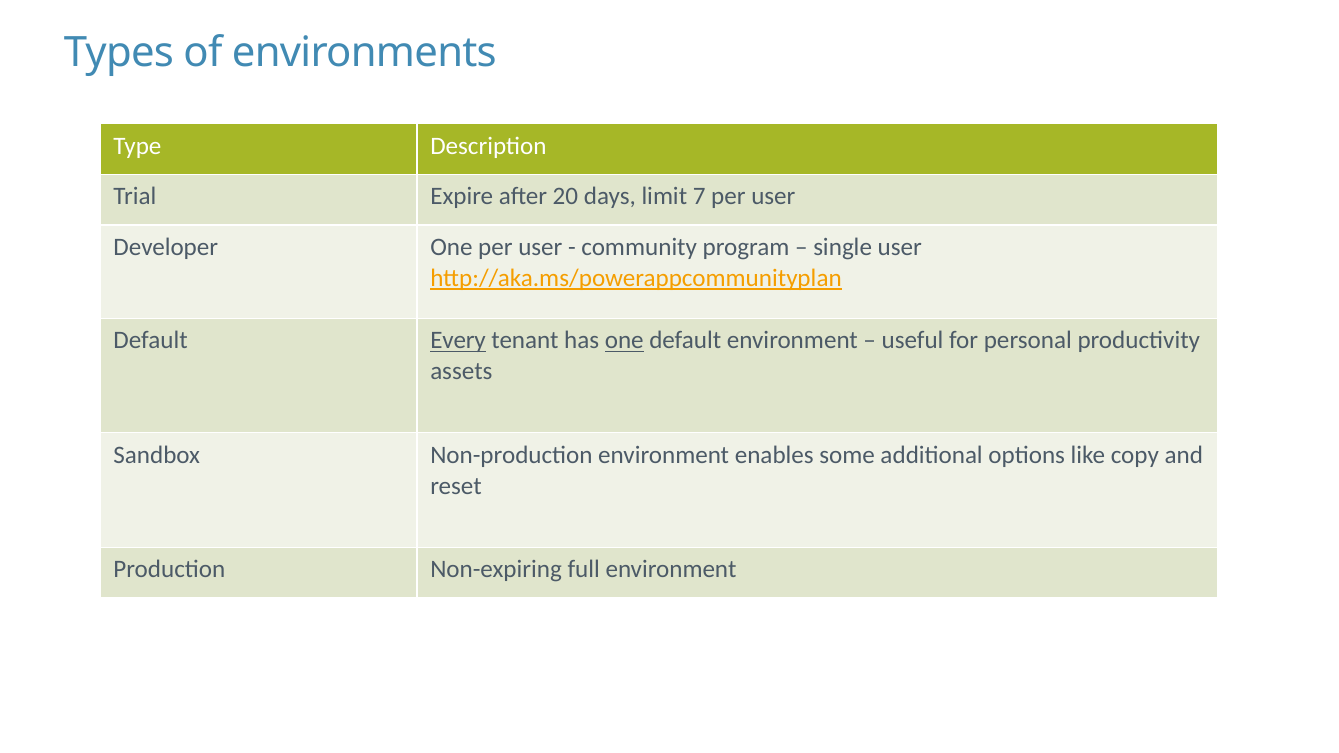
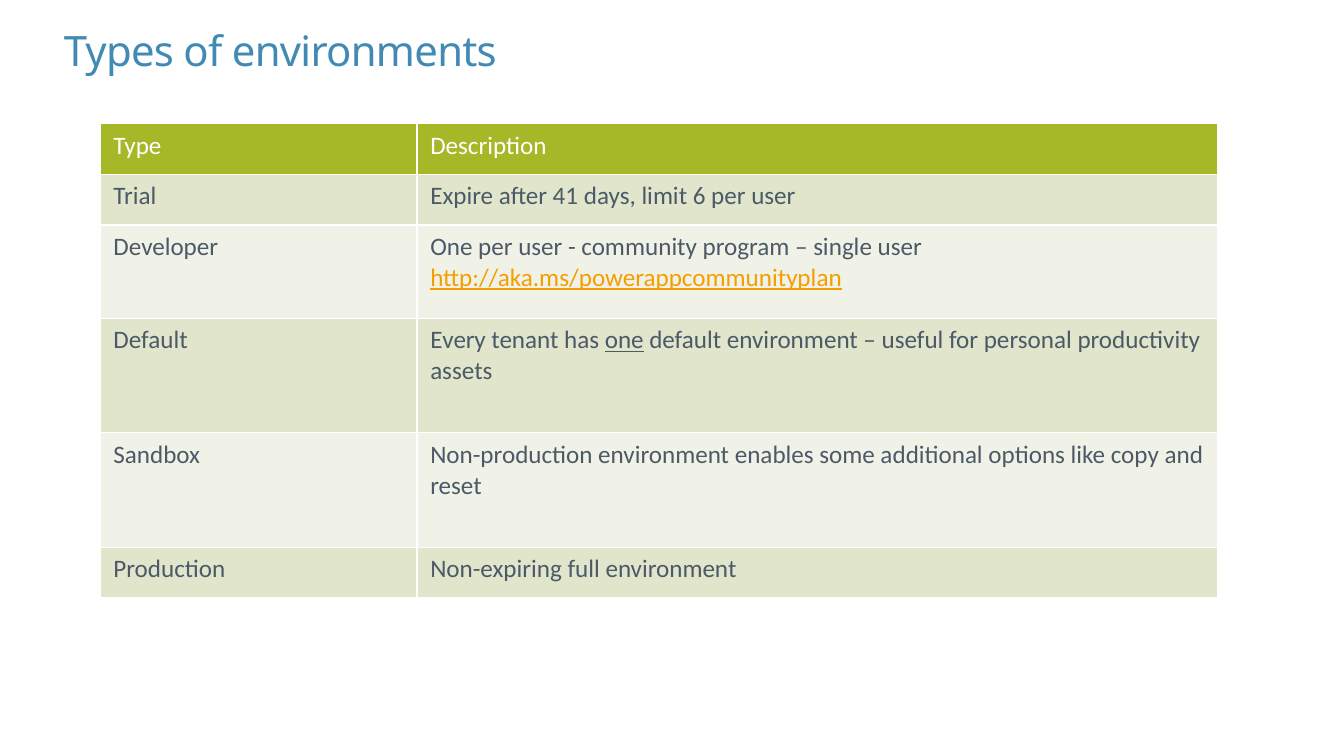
20: 20 -> 41
7: 7 -> 6
Every underline: present -> none
